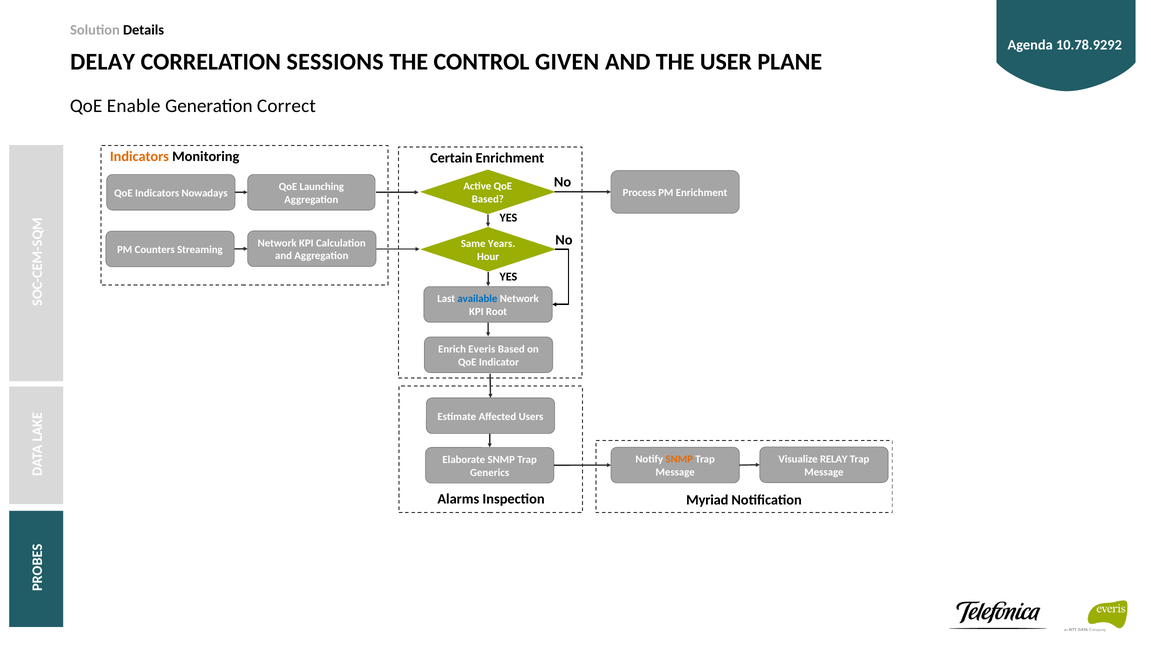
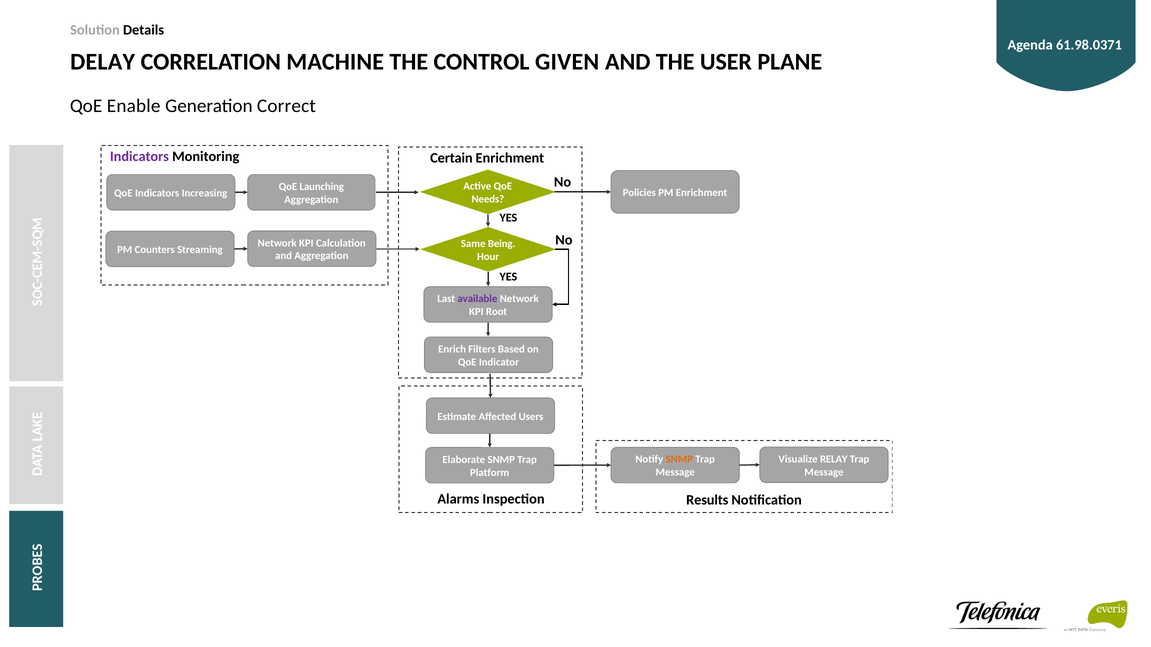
10.78.9292: 10.78.9292 -> 61.98.0371
SESSIONS: SESSIONS -> MACHINE
Indicators at (139, 157) colour: orange -> purple
Process: Process -> Policies
Nowadays: Nowadays -> Increasing
Based at (488, 199): Based -> Needs
Years: Years -> Being
available colour: blue -> purple
Everis: Everis -> Filters
Generics: Generics -> Platform
Myriad: Myriad -> Results
